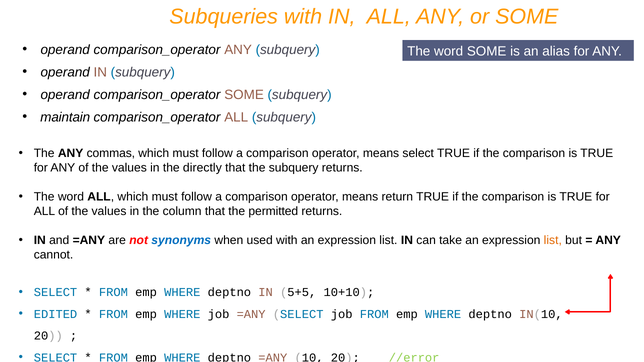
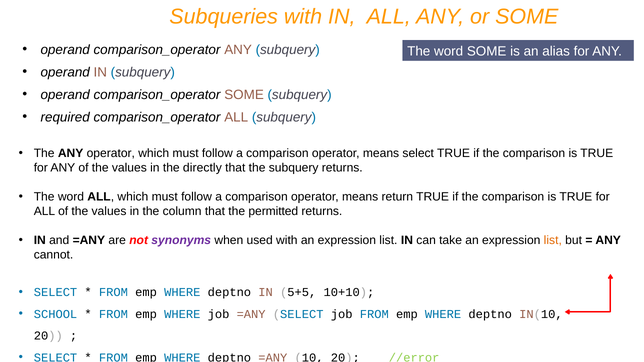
maintain: maintain -> required
ANY commas: commas -> operator
synonyms colour: blue -> purple
EDITED: EDITED -> SCHOOL
